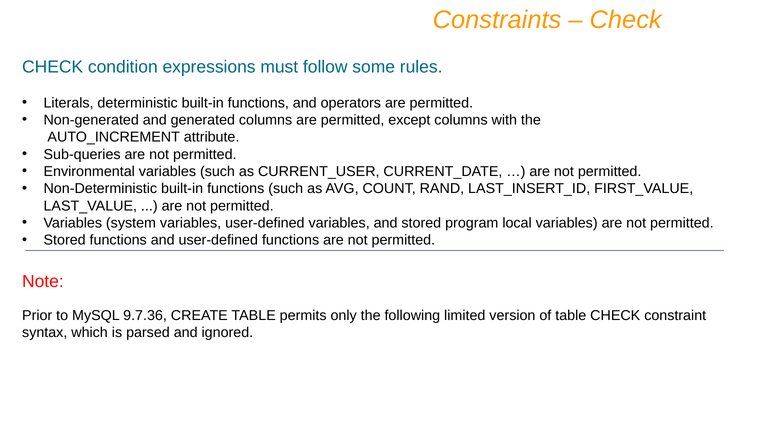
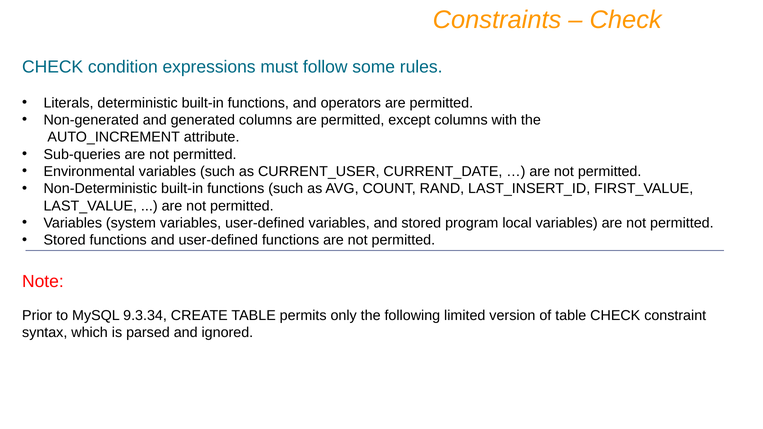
9.7.36: 9.7.36 -> 9.3.34
